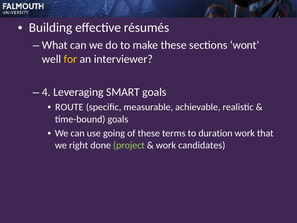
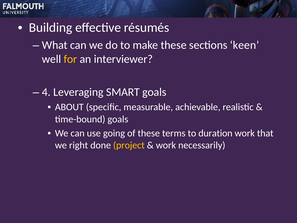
wont: wont -> keen
ROUTE: ROUTE -> ABOUT
project colour: light green -> yellow
candidates: candidates -> necessarily
